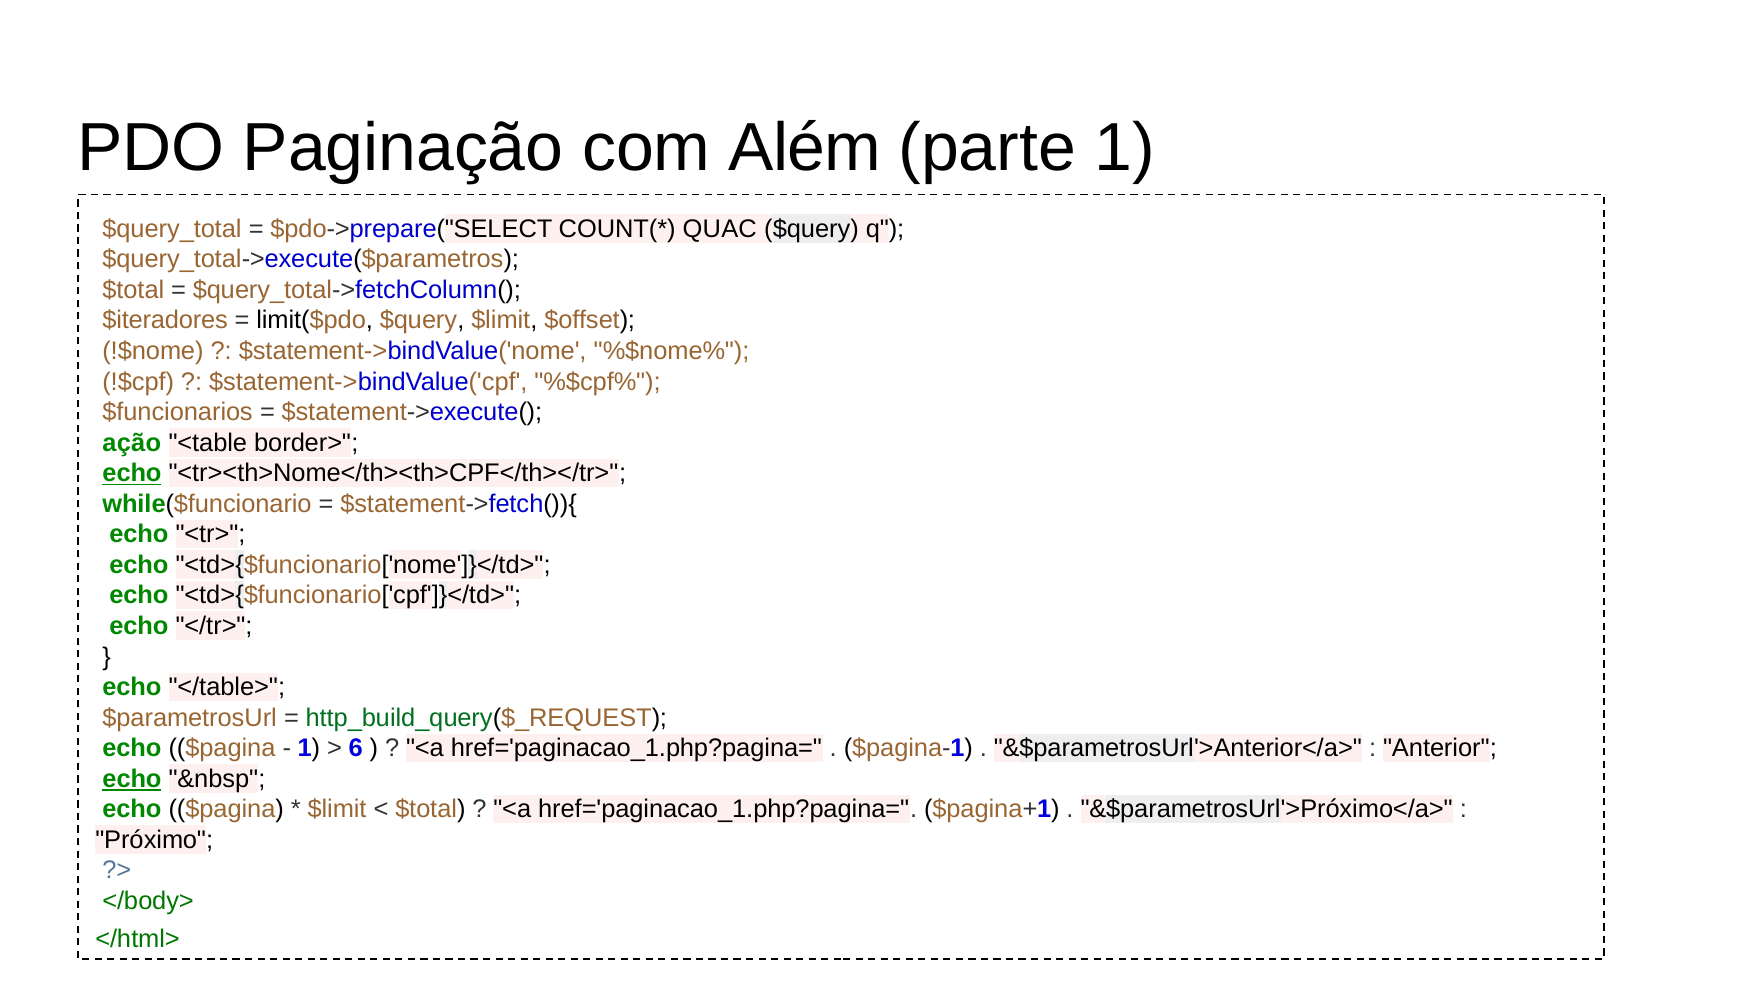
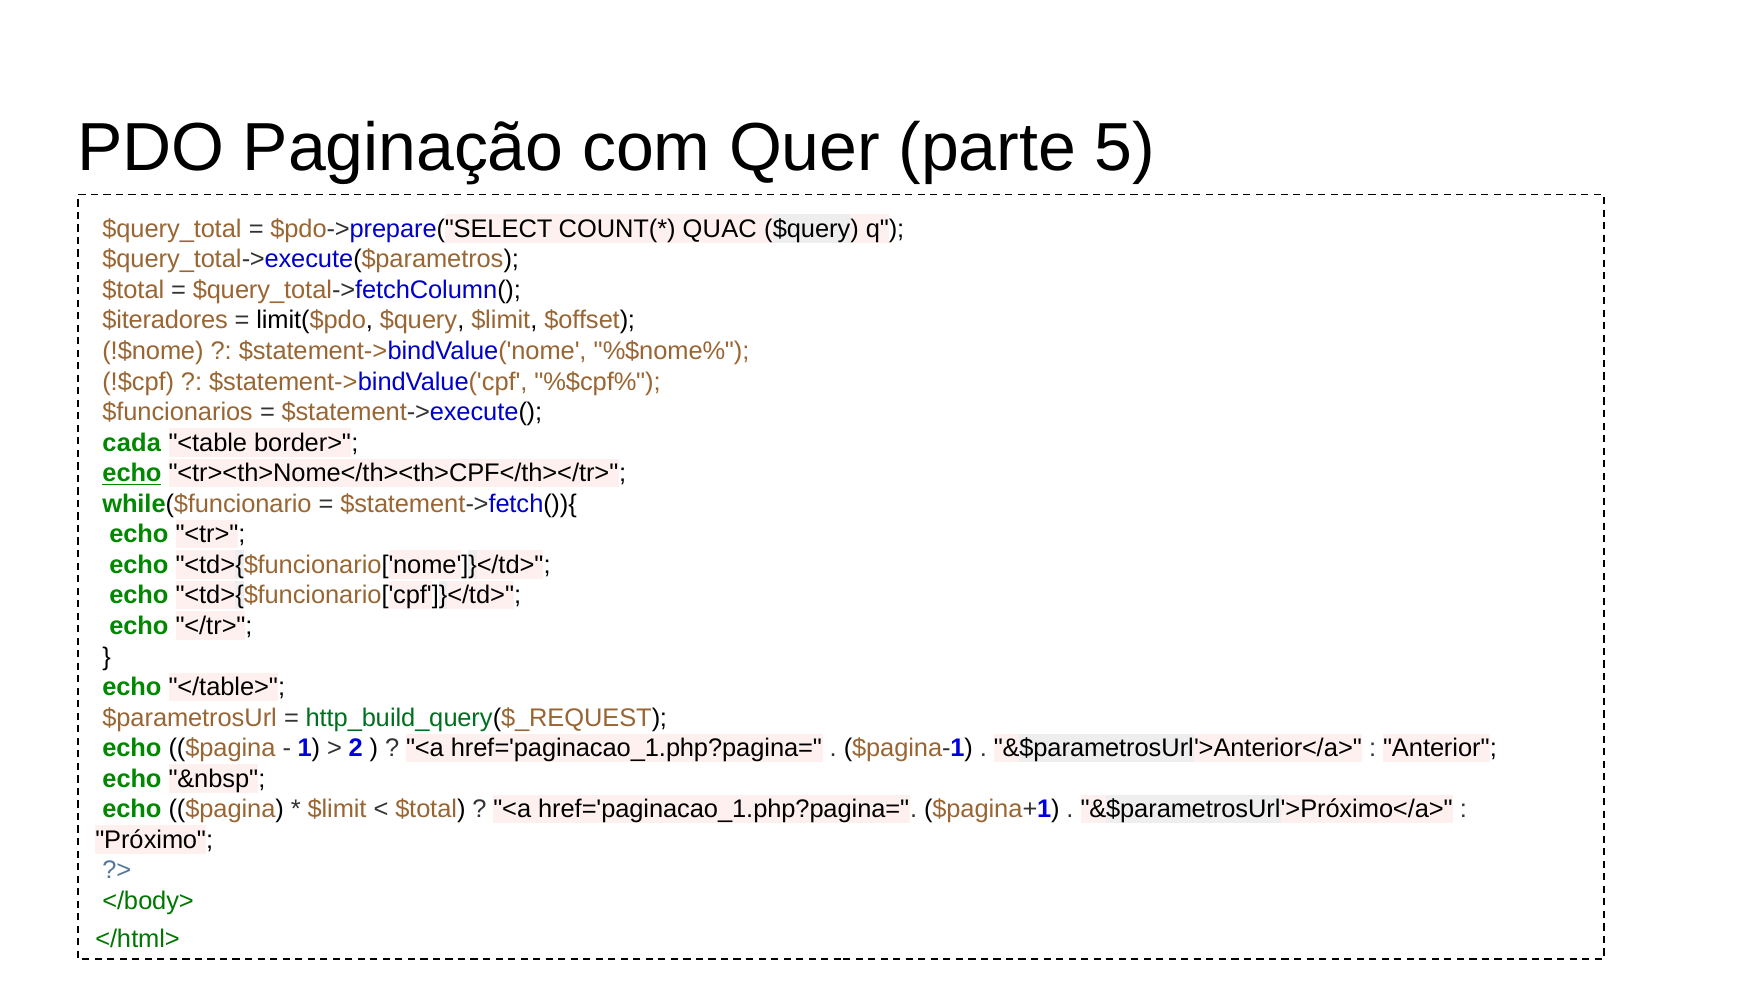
Além: Além -> Quer
parte 1: 1 -> 5
ação: ação -> cada
6: 6 -> 2
echo at (132, 779) underline: present -> none
